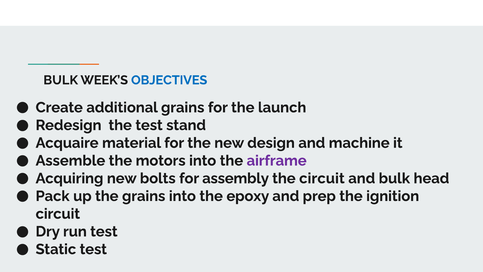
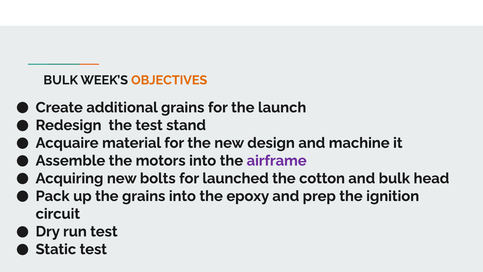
OBJECTIVES colour: blue -> orange
assembly: assembly -> launched
the circuit: circuit -> cotton
